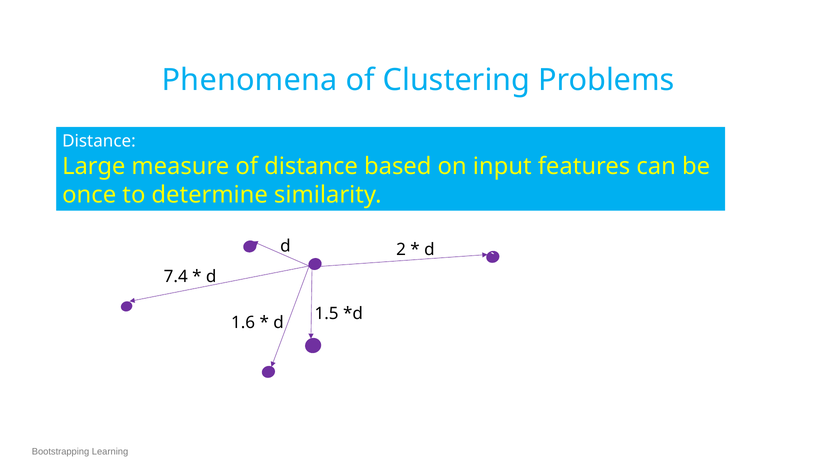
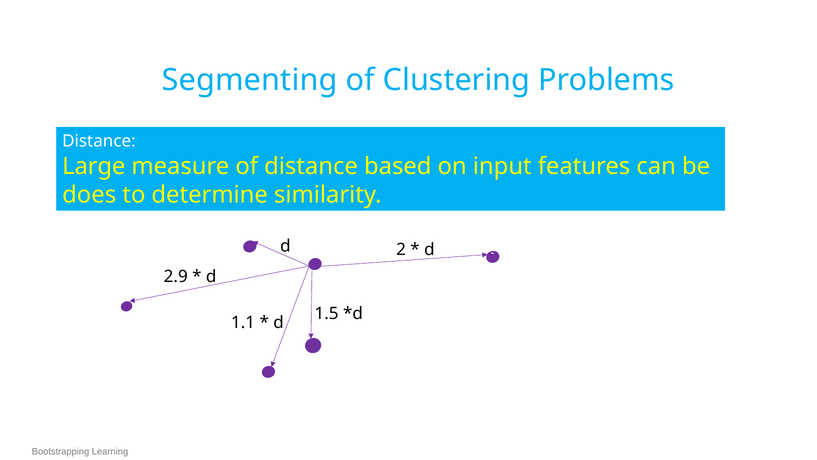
Phenomena: Phenomena -> Segmenting
once: once -> does
7.4: 7.4 -> 2.9
1.6: 1.6 -> 1.1
